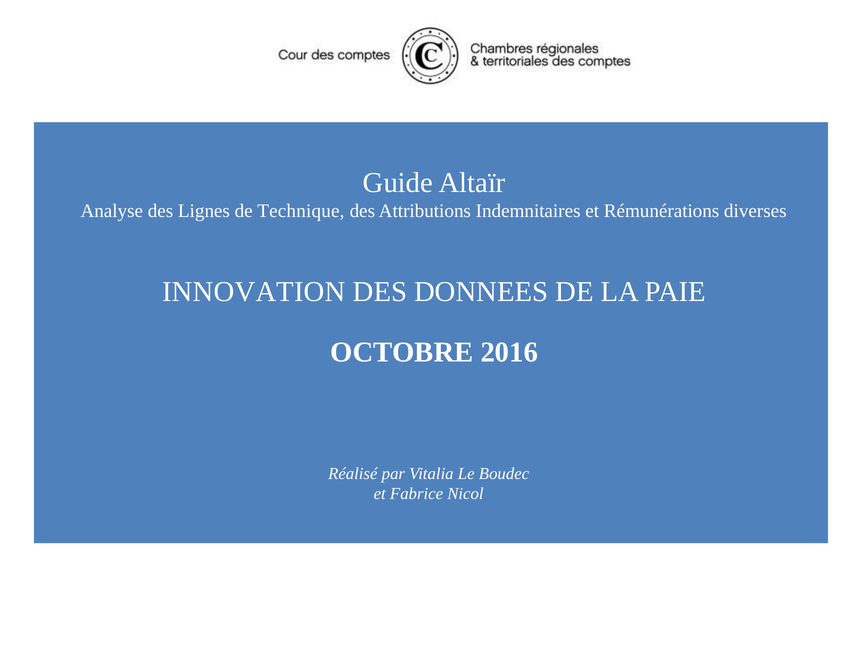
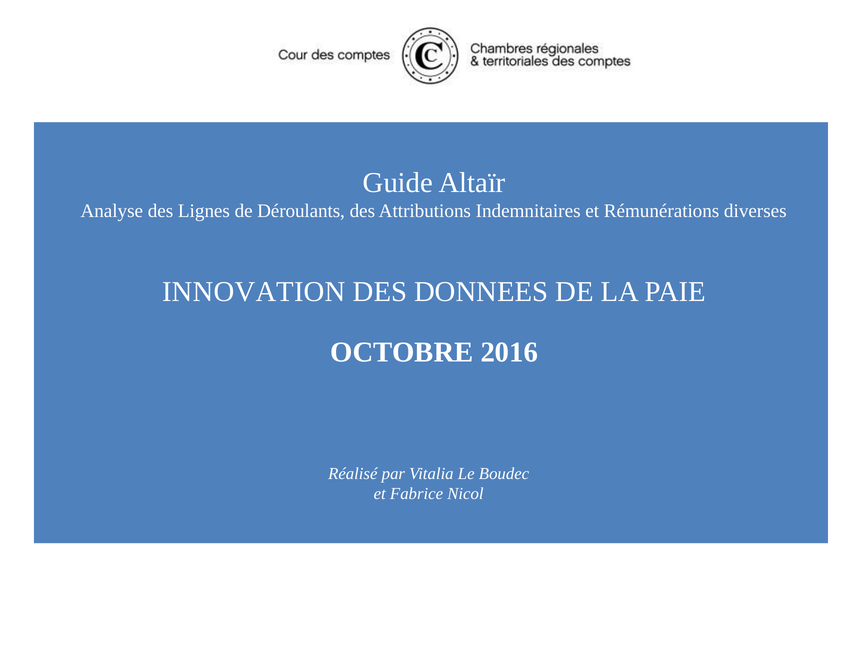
Technique: Technique -> Déroulants
